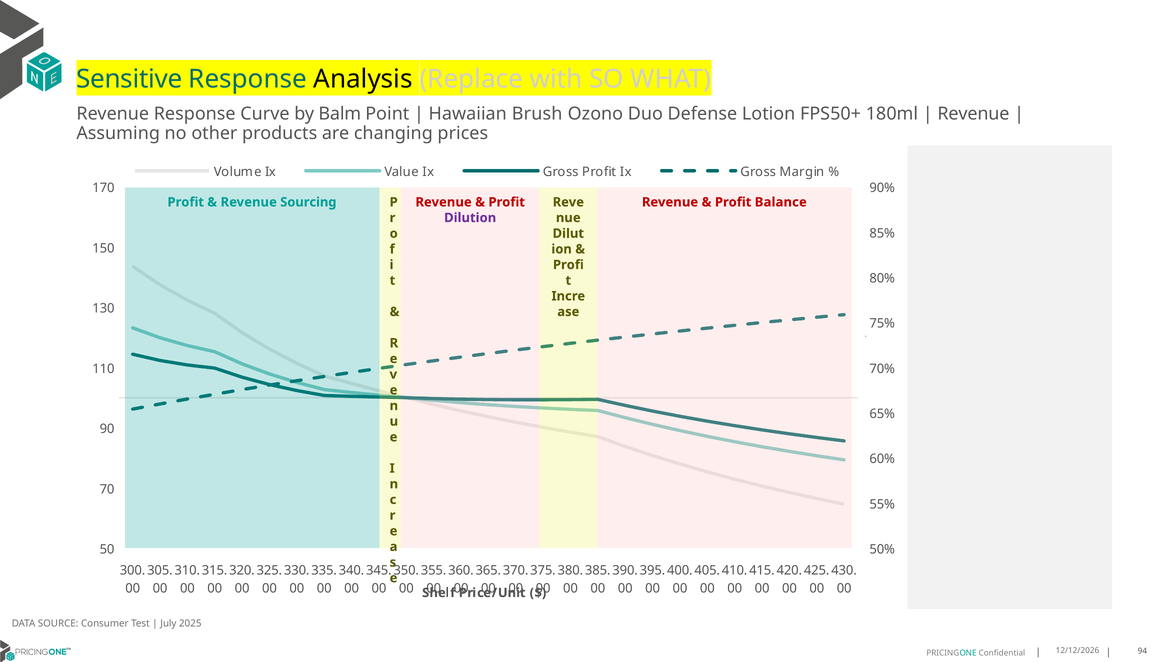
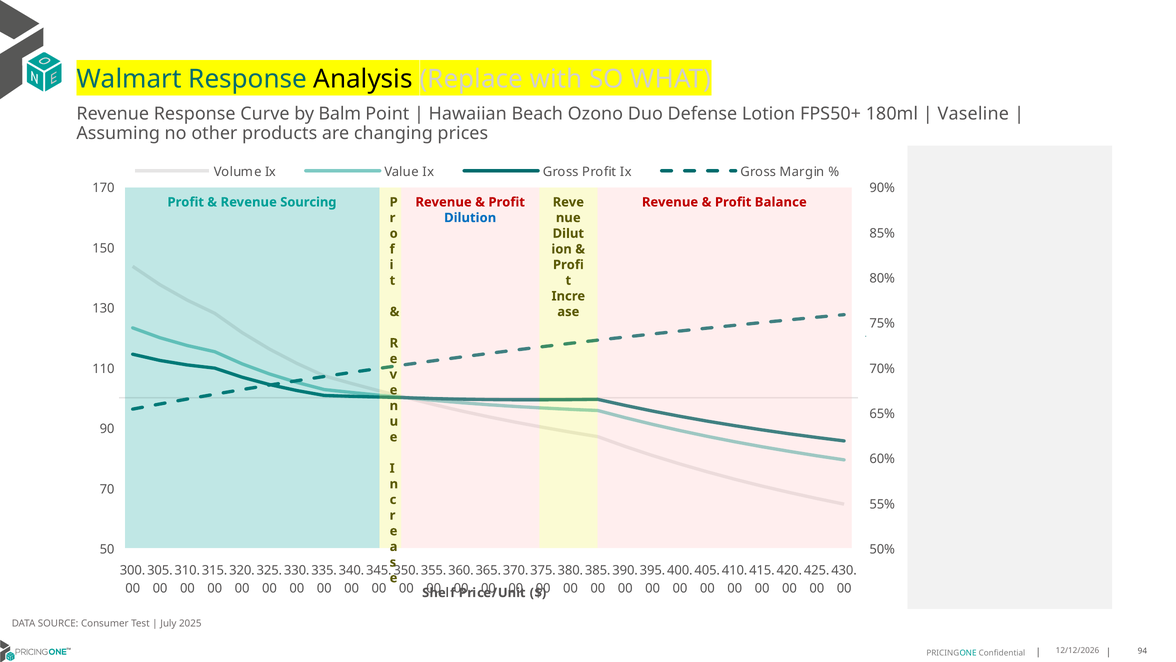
Sensitive: Sensitive -> Walmart
Brush: Brush -> Beach
Revenue at (973, 114): Revenue -> Vaseline
Dilution colour: purple -> blue
